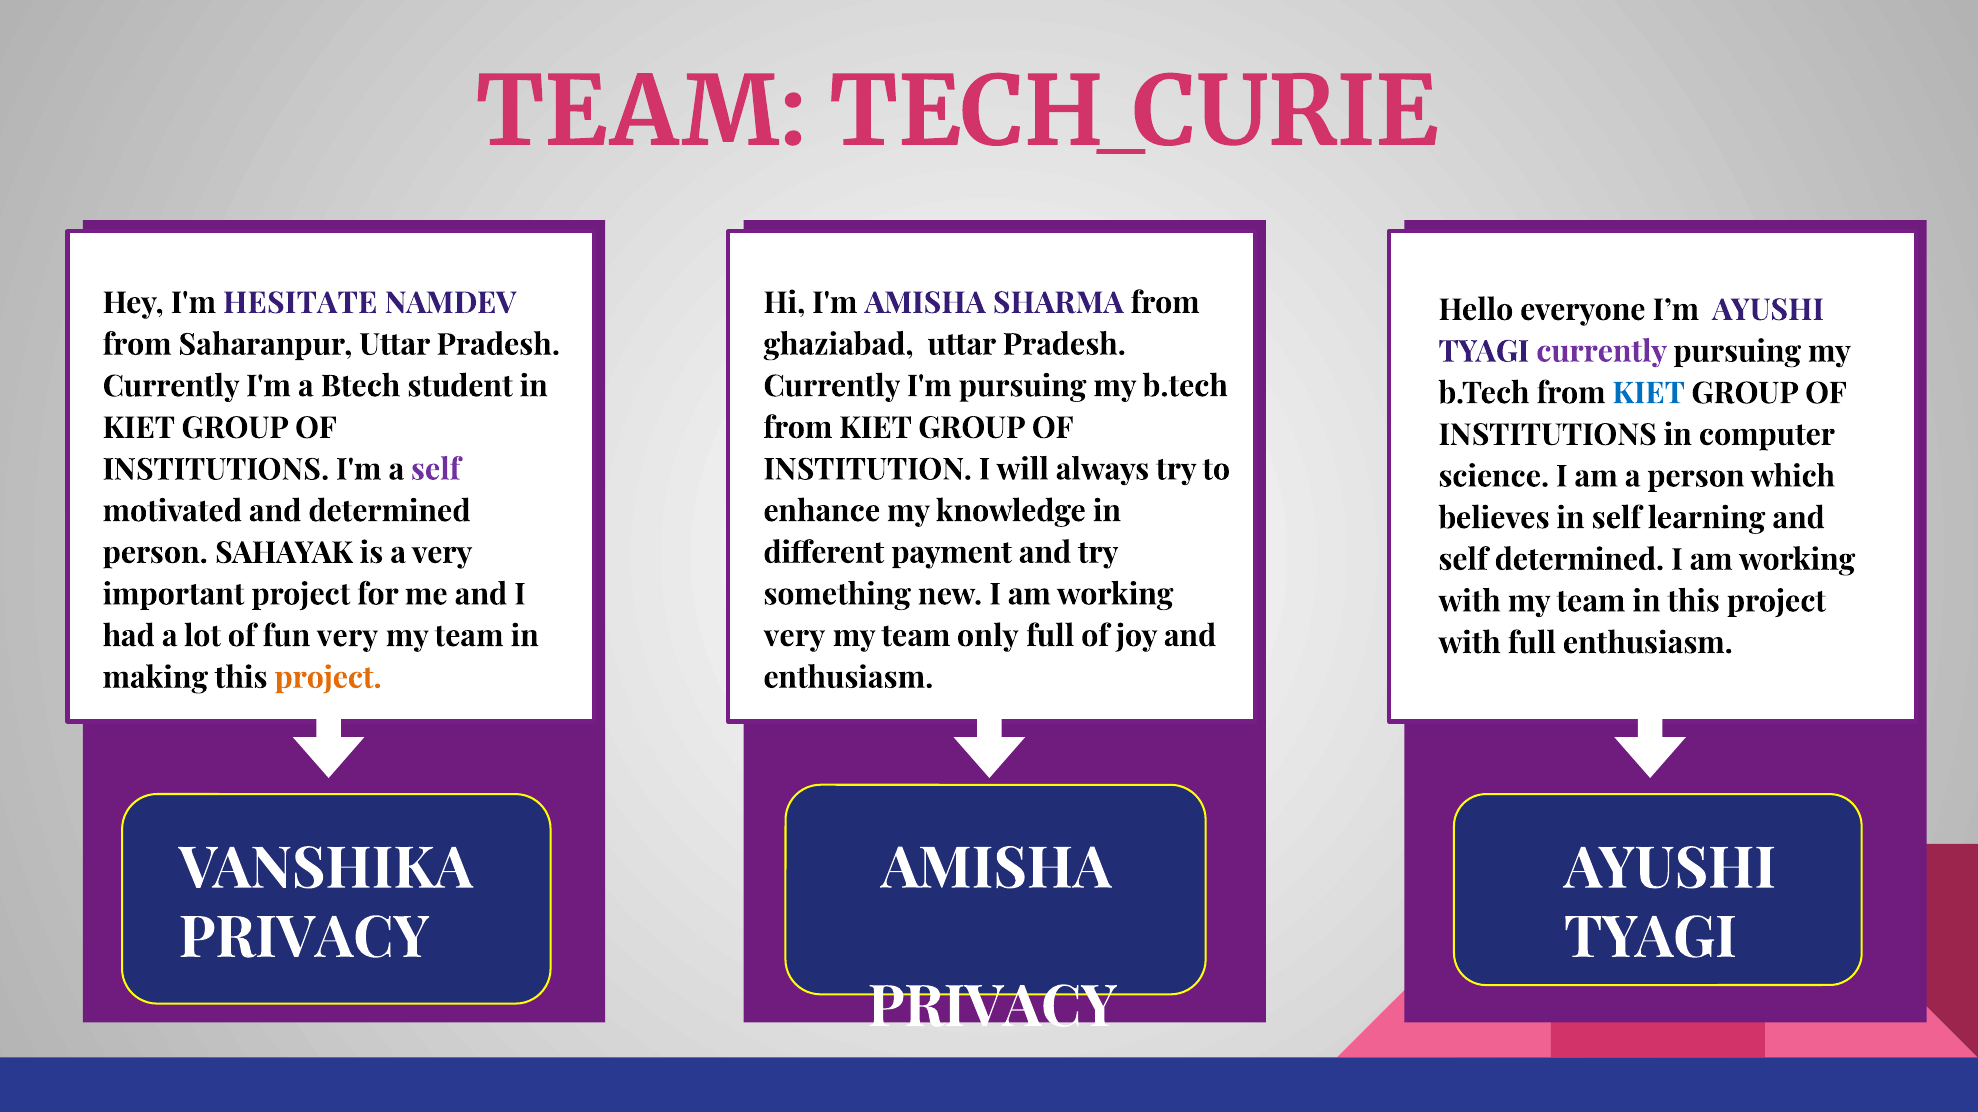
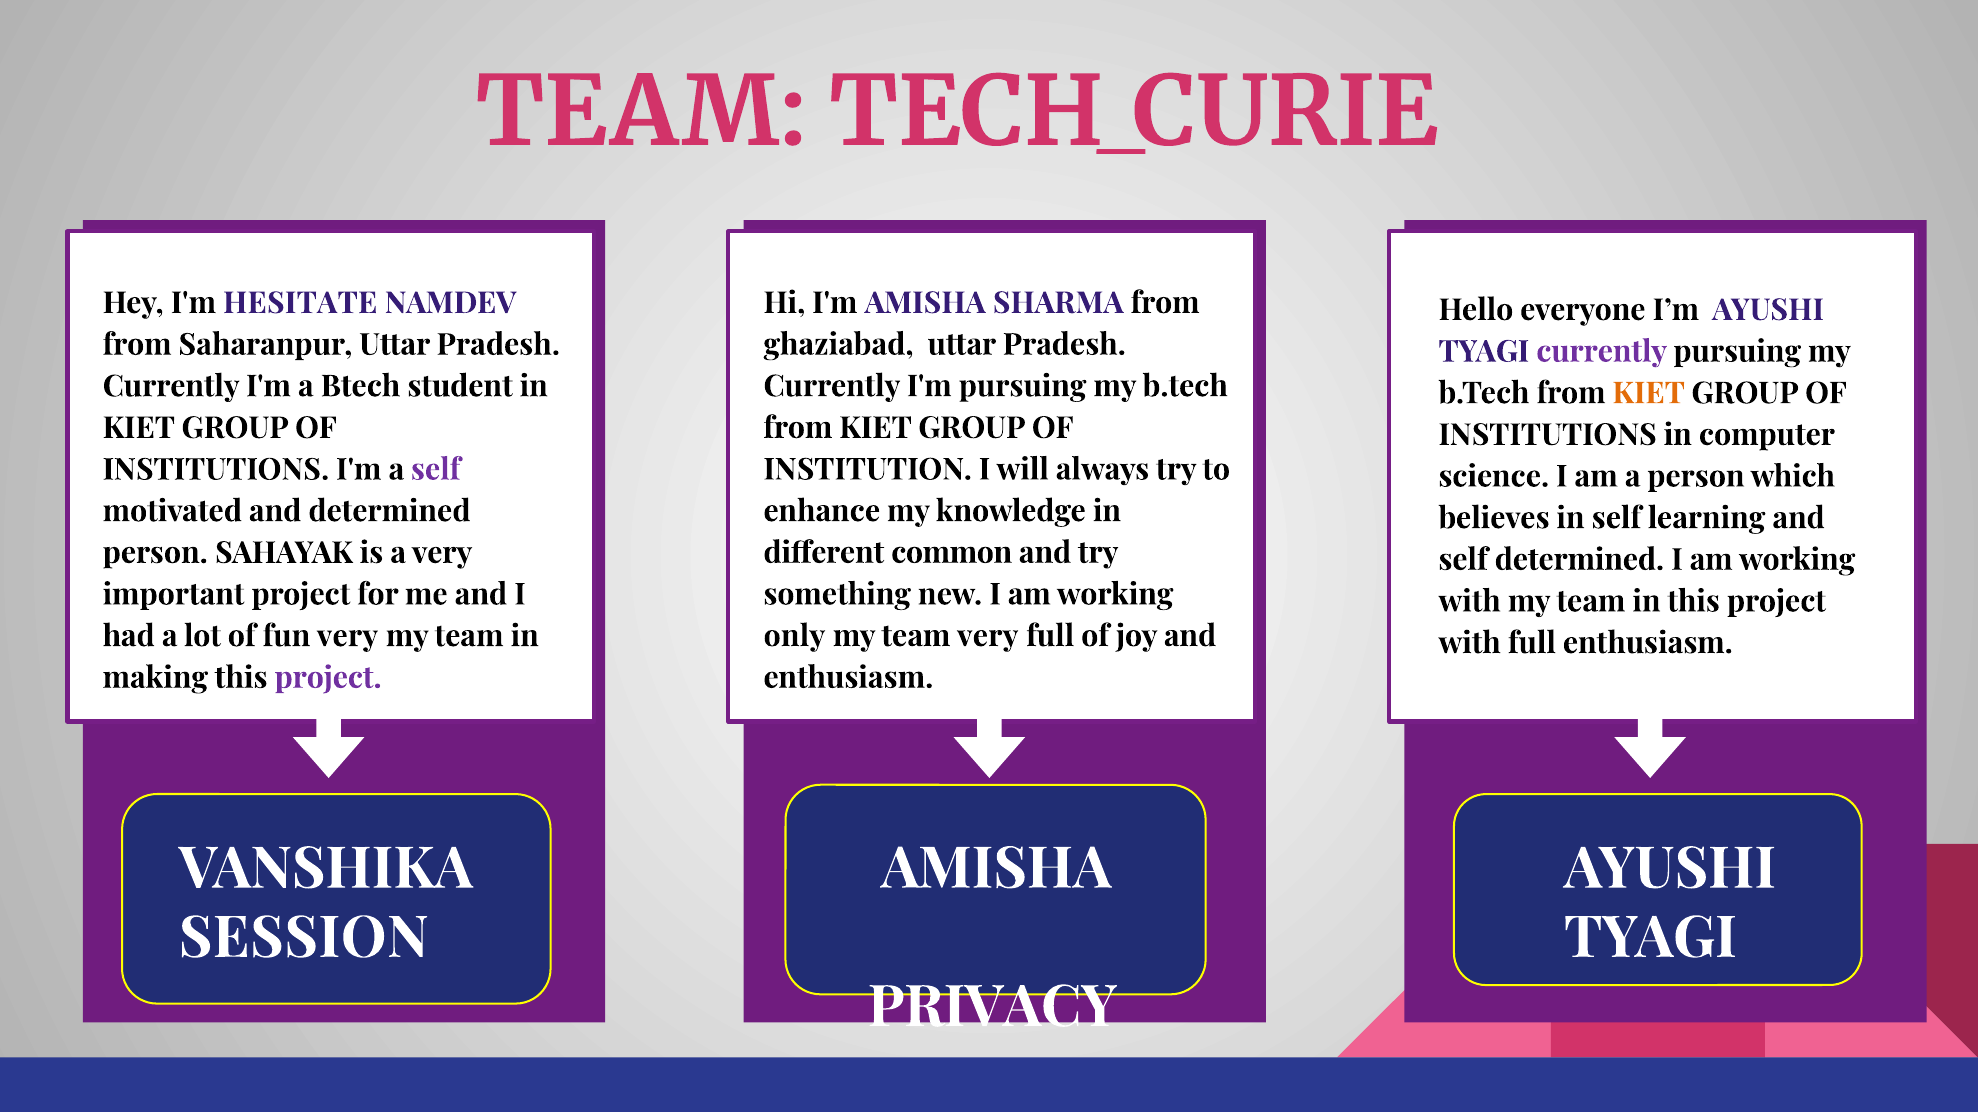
KIET at (1649, 393) colour: blue -> orange
payment: payment -> common
very at (794, 636): very -> only
team only: only -> very
project at (328, 678) colour: orange -> purple
PRIVACY at (304, 938): PRIVACY -> SESSION
